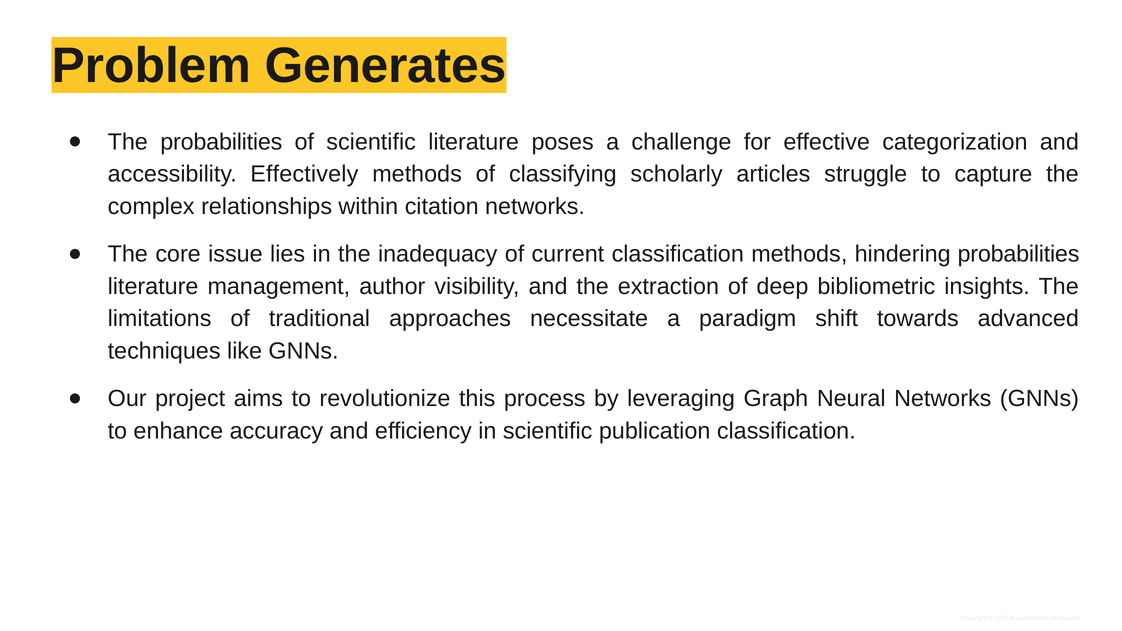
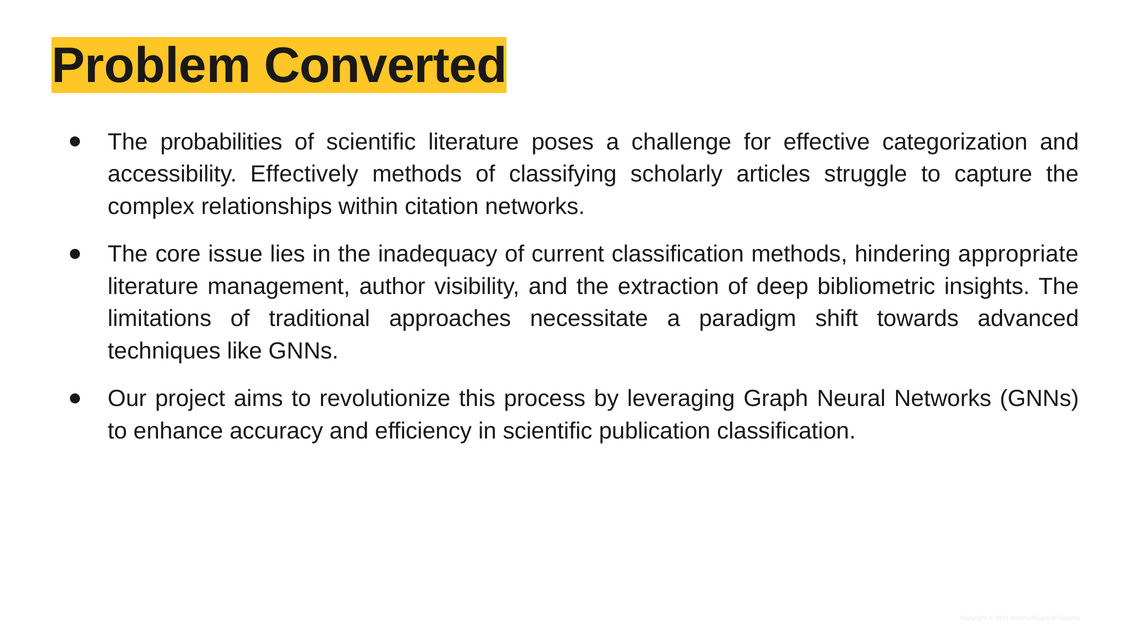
Generates: Generates -> Converted
hindering probabilities: probabilities -> appropriate
